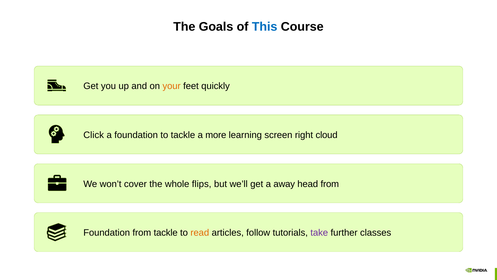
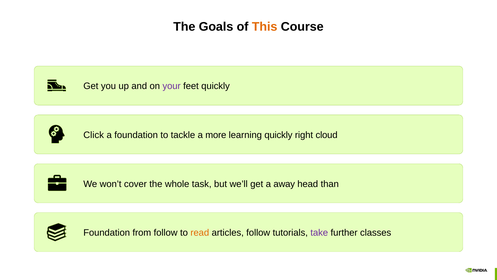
This colour: blue -> orange
your colour: orange -> purple
learning screen: screen -> quickly
flips: flips -> task
head from: from -> than
from tackle: tackle -> follow
